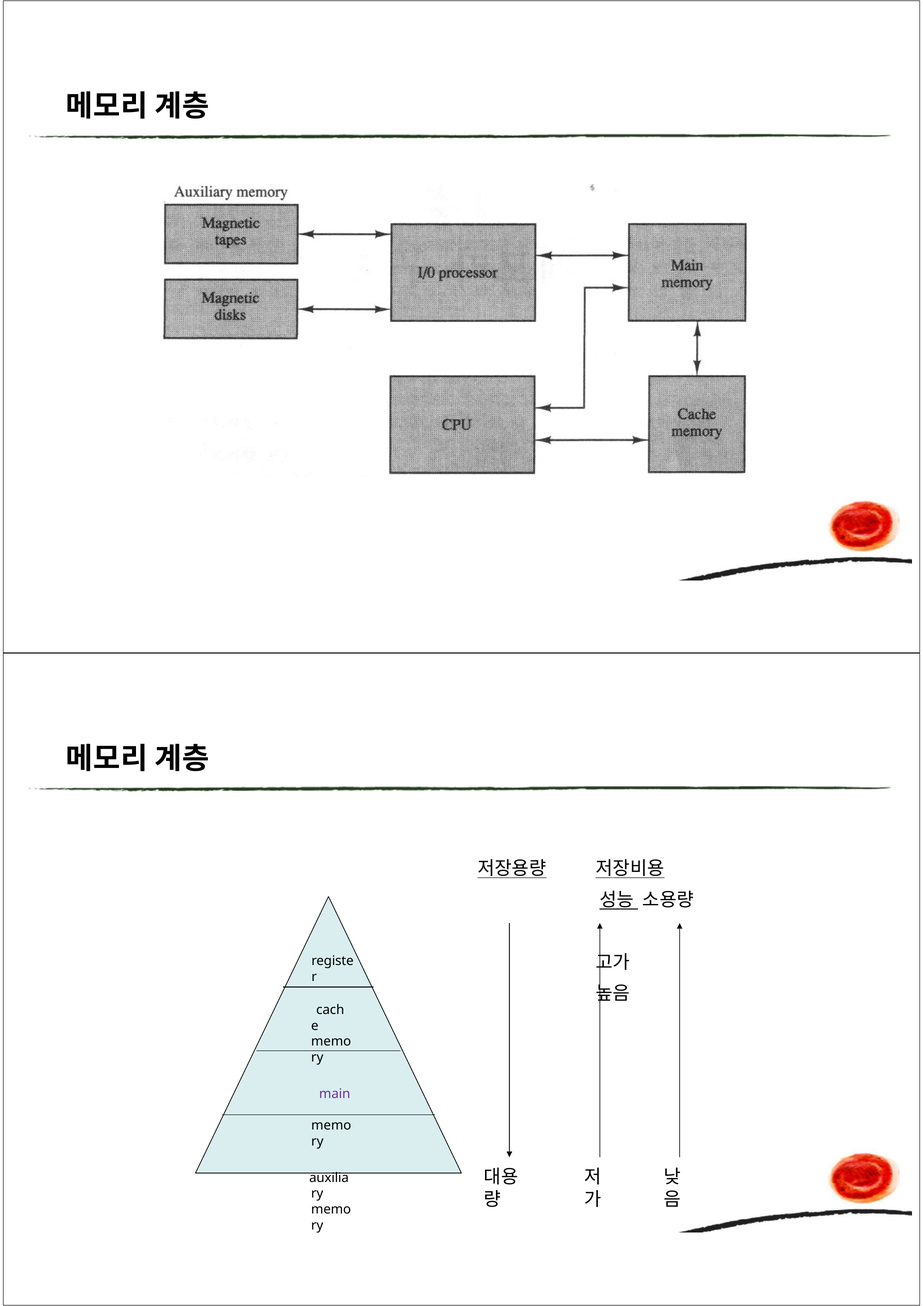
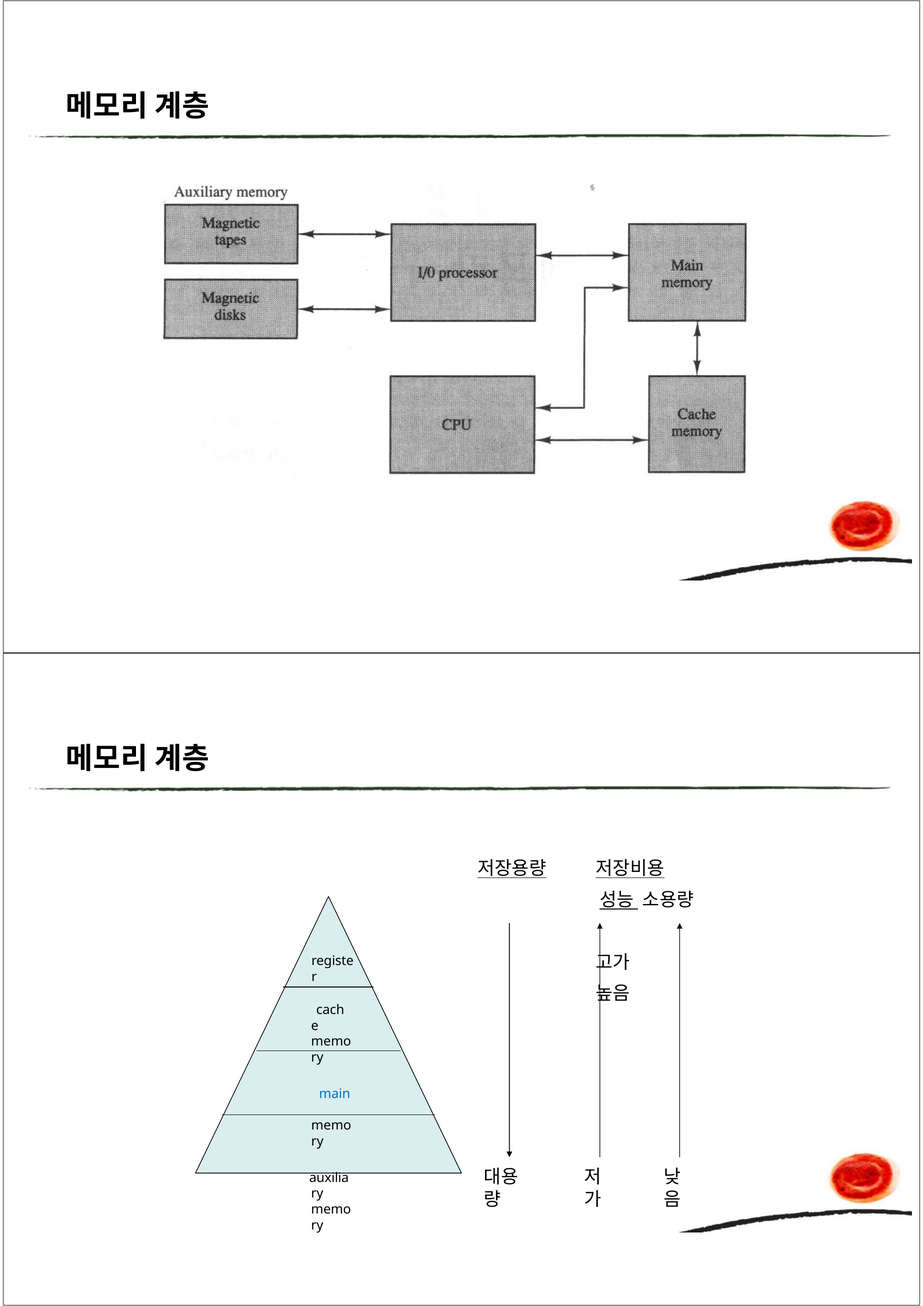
main colour: purple -> blue
